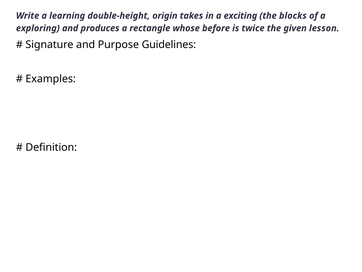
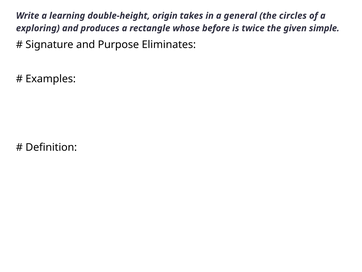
exciting: exciting -> general
blocks: blocks -> circles
lesson: lesson -> simple
Guidelines: Guidelines -> Eliminates
